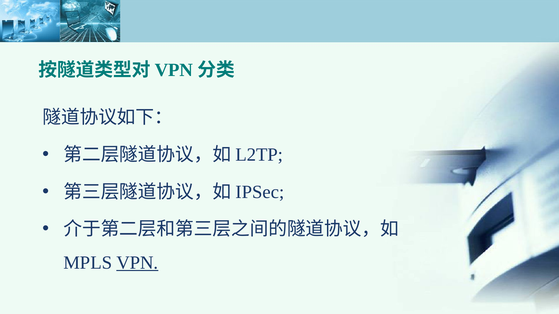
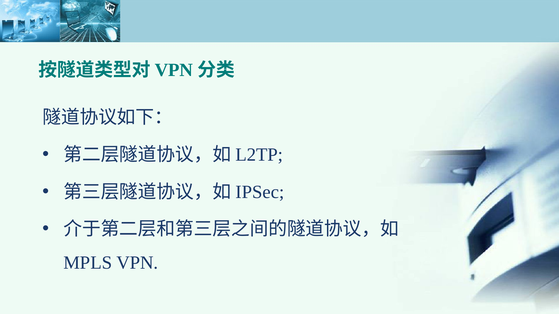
VPN underline: present -> none
